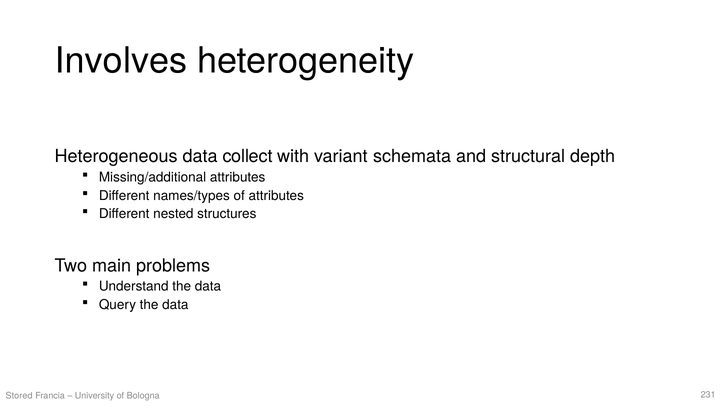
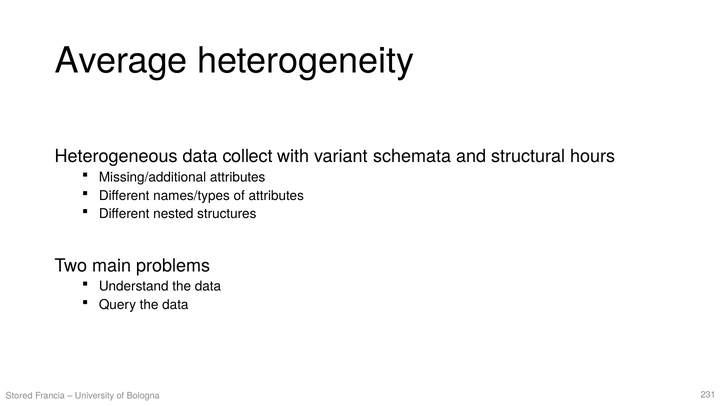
Involves: Involves -> Average
depth: depth -> hours
